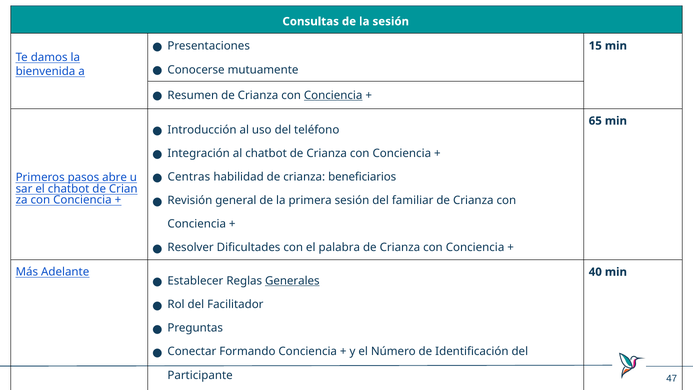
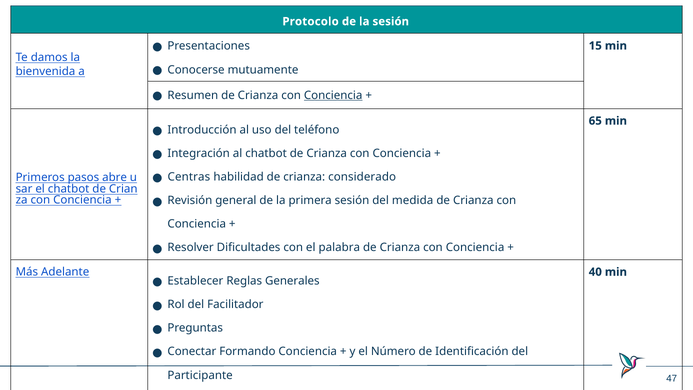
Consultas: Consultas -> Protocolo
beneficiarios: beneficiarios -> considerado
familiar: familiar -> medida
Generales underline: present -> none
